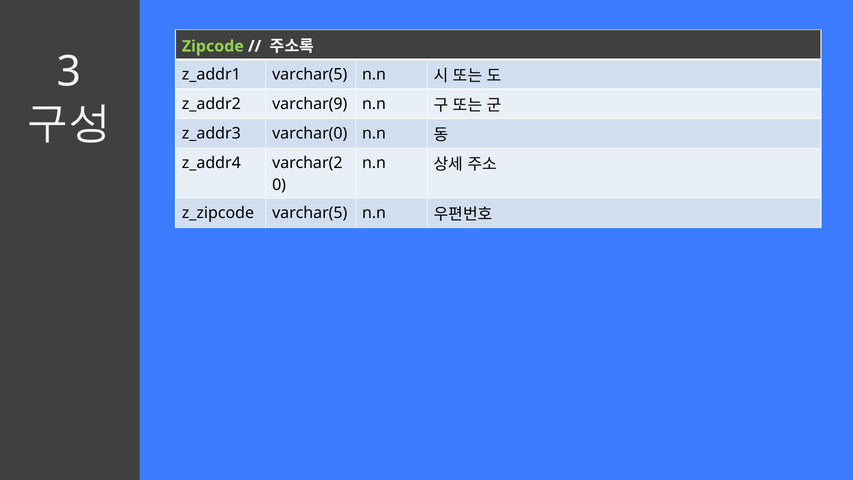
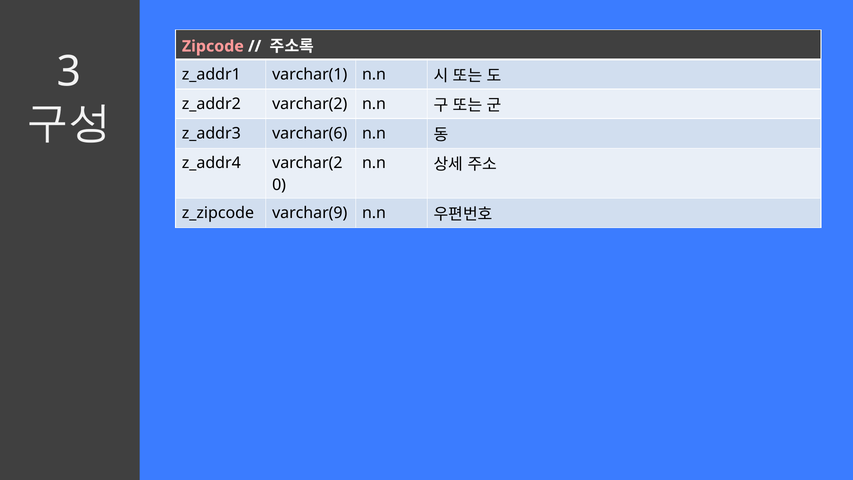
Zipcode colour: light green -> pink
varchar(5 at (310, 74): varchar(5 -> varchar(1
varchar(9 at (310, 104): varchar(9 -> varchar(2
varchar(0: varchar(0 -> varchar(6
varchar(5 at (310, 213): varchar(5 -> varchar(9
